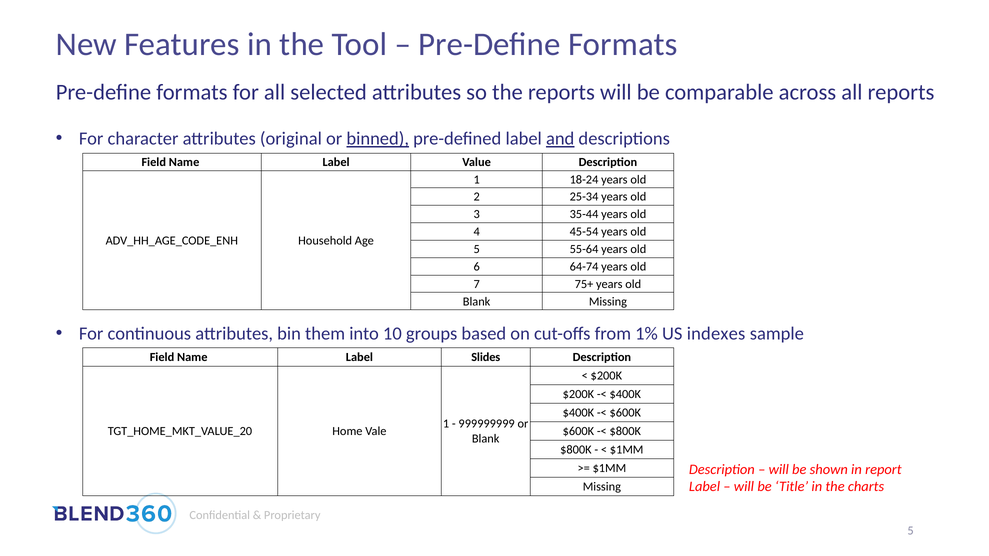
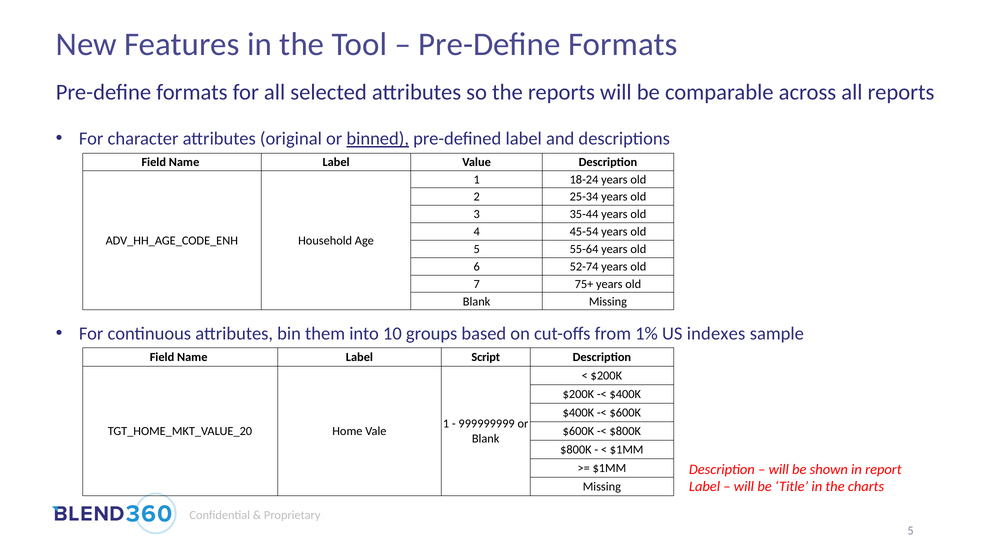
and underline: present -> none
64-74: 64-74 -> 52-74
Slides: Slides -> Script
